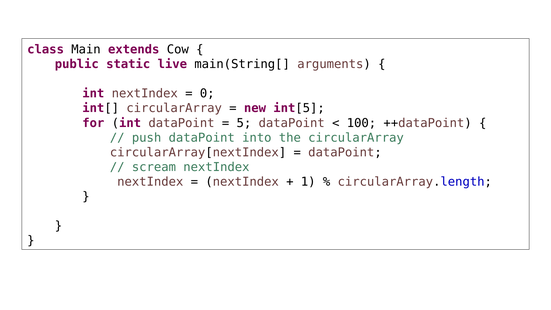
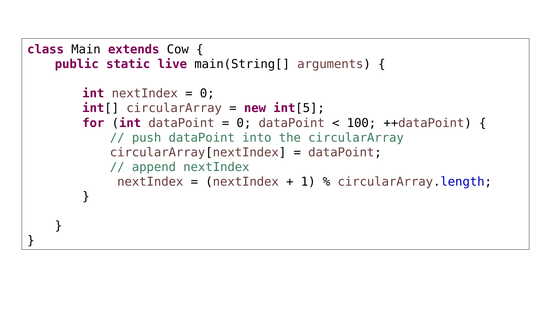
5 at (244, 123): 5 -> 0
scream: scream -> append
